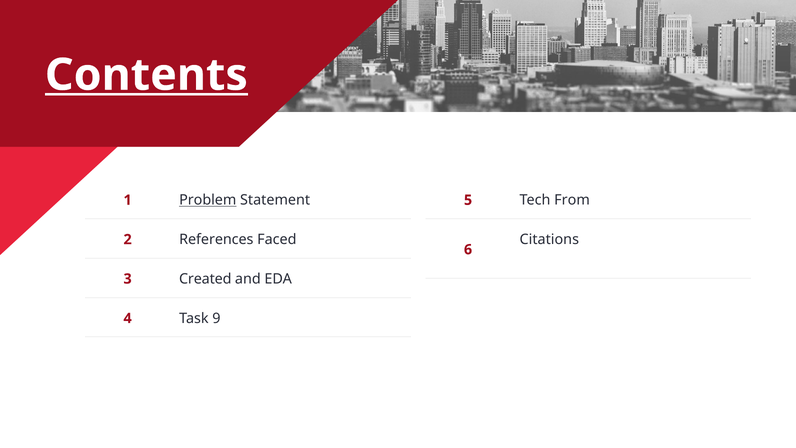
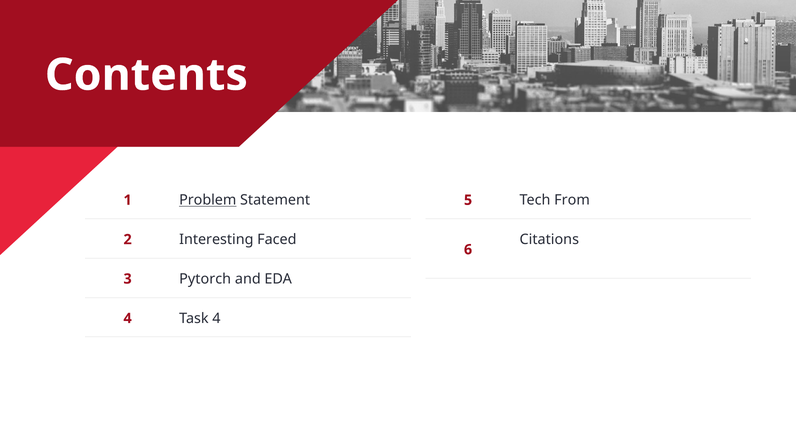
Contents underline: present -> none
References: References -> Interesting
Created: Created -> Pytorch
Task 9: 9 -> 4
